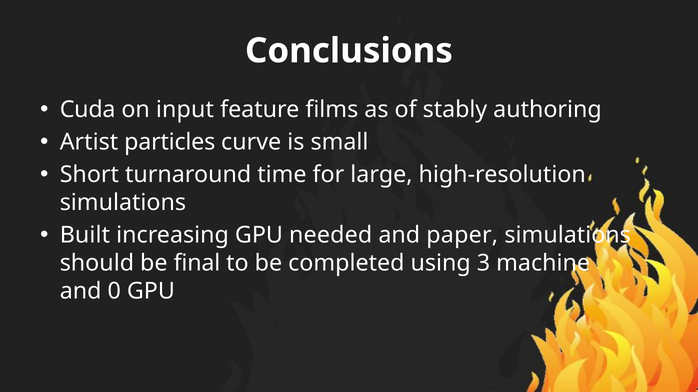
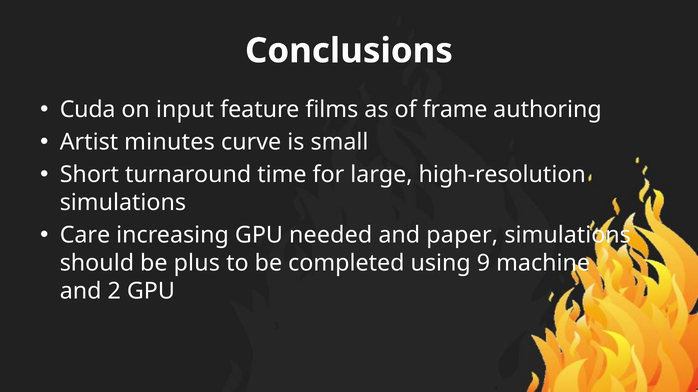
stably: stably -> frame
particles: particles -> minutes
Built: Built -> Care
final: final -> plus
3: 3 -> 9
0: 0 -> 2
